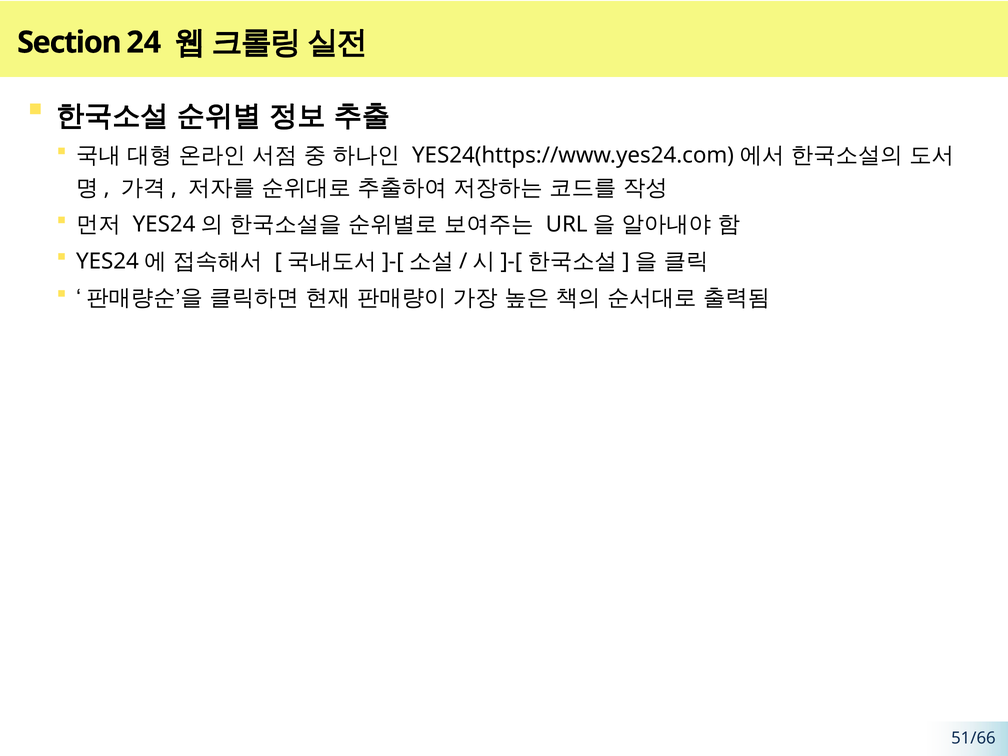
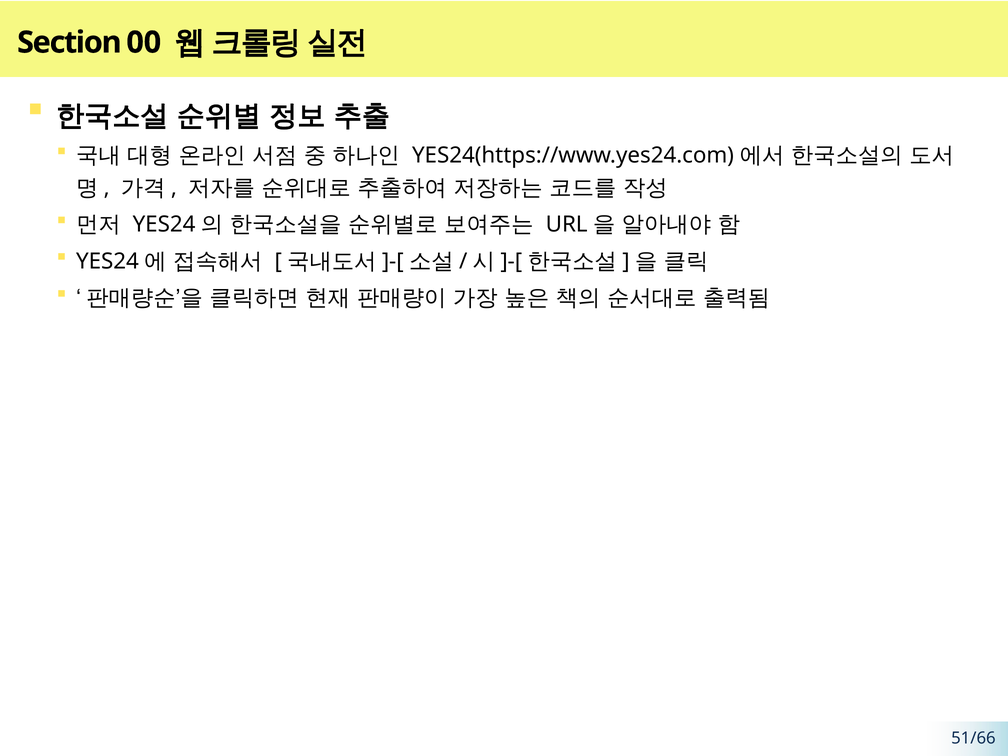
24: 24 -> 00
